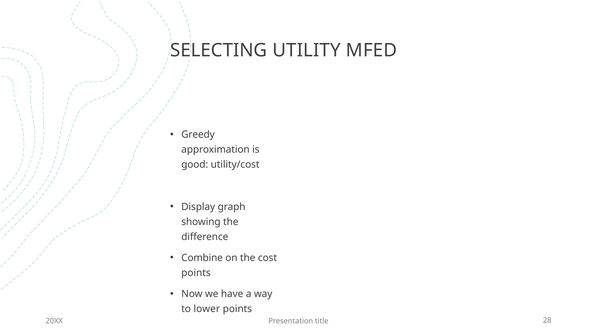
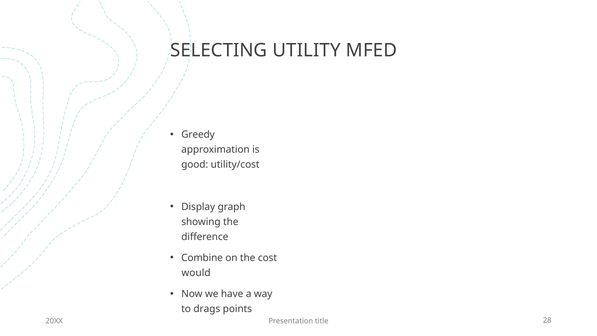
points at (196, 273): points -> would
lower: lower -> drags
